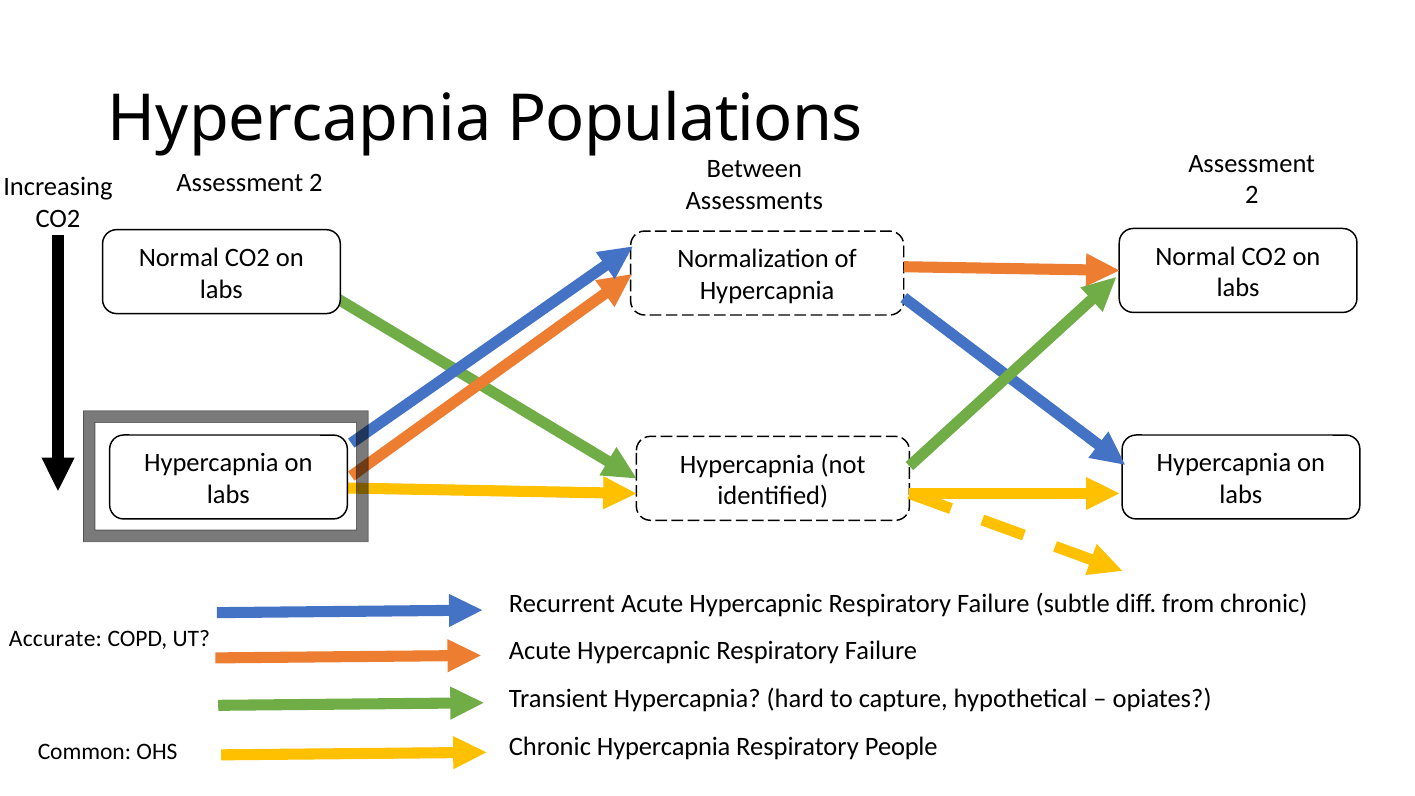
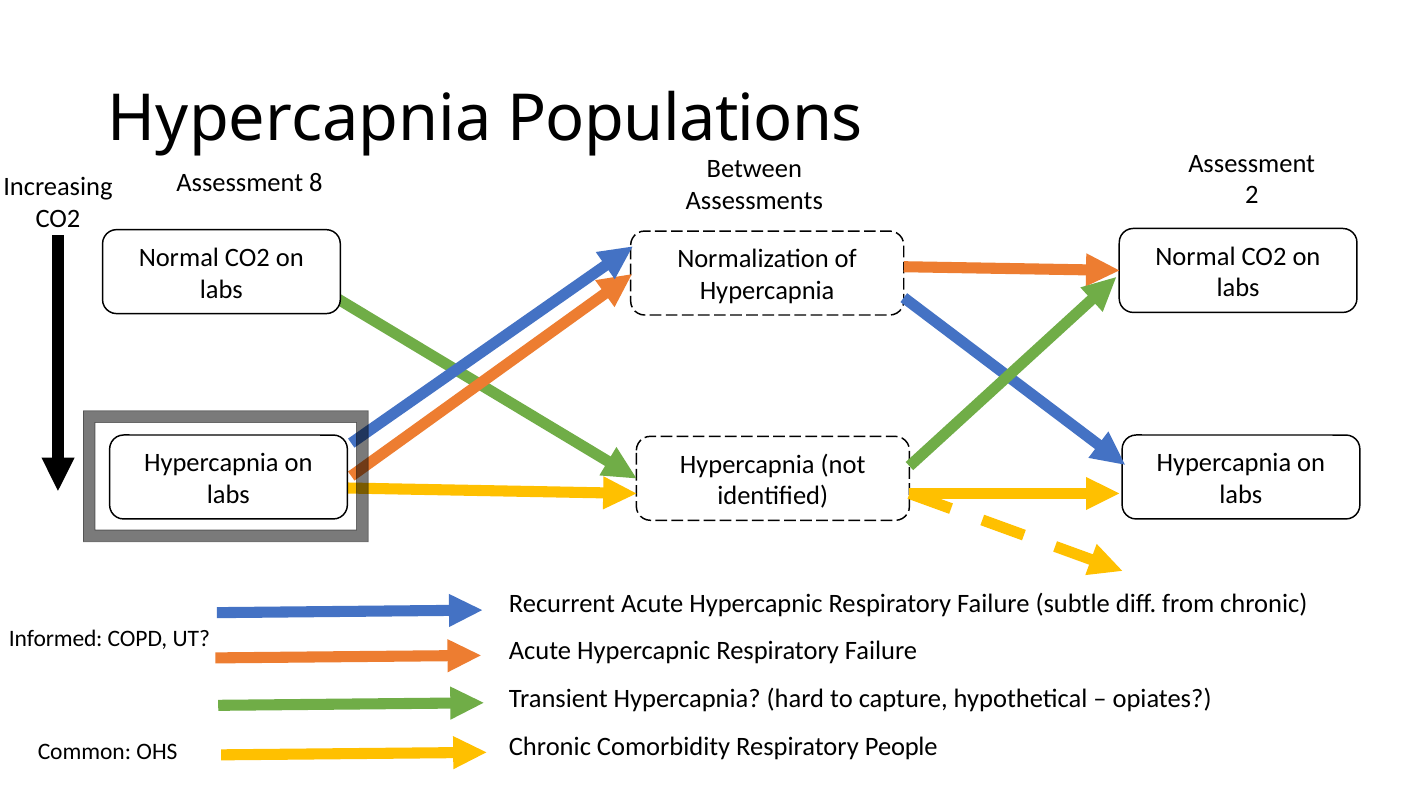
2 at (316, 182): 2 -> 8
Accurate: Accurate -> Informed
Chronic Hypercapnia: Hypercapnia -> Comorbidity
